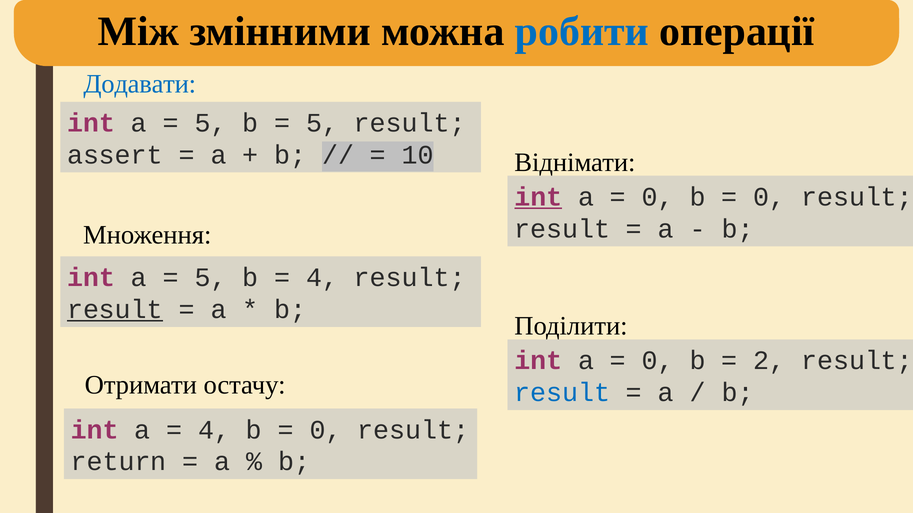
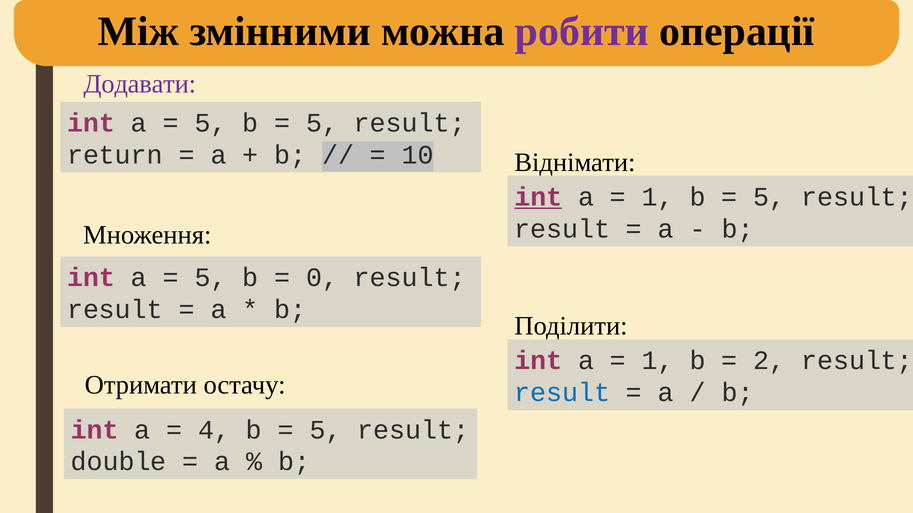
робити colour: blue -> purple
Додавати colour: blue -> purple
assert: assert -> return
0 at (658, 197): 0 -> 1
0 at (769, 197): 0 -> 5
4 at (322, 278): 4 -> 0
result at (115, 310) underline: present -> none
0 at (658, 361): 0 -> 1
0 at (326, 430): 0 -> 5
return: return -> double
